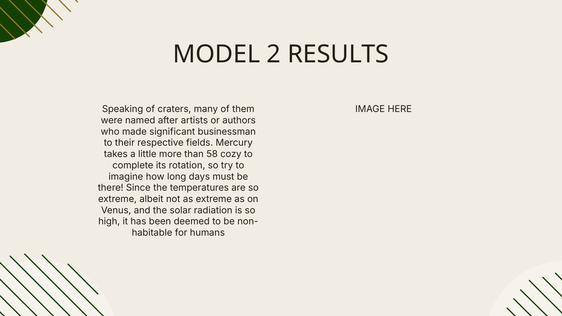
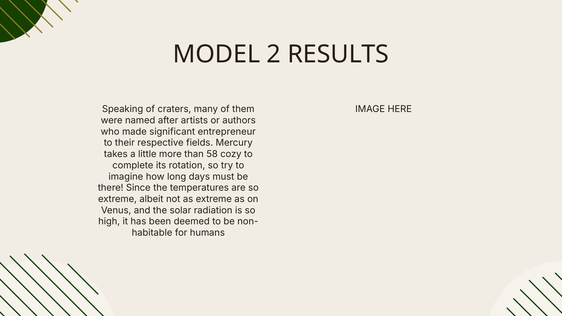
businessman: businessman -> entrepreneur
